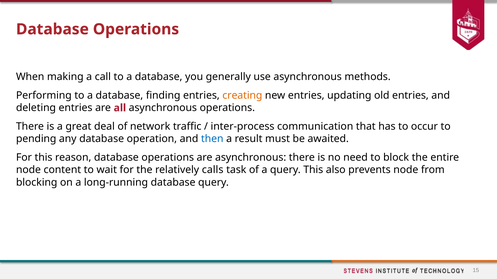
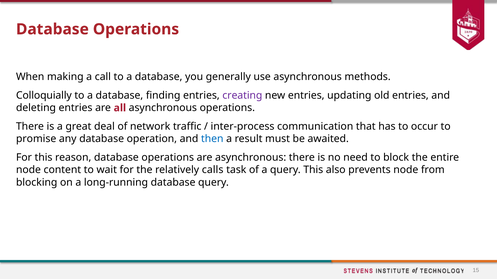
Performing: Performing -> Colloquially
creating colour: orange -> purple
pending: pending -> promise
